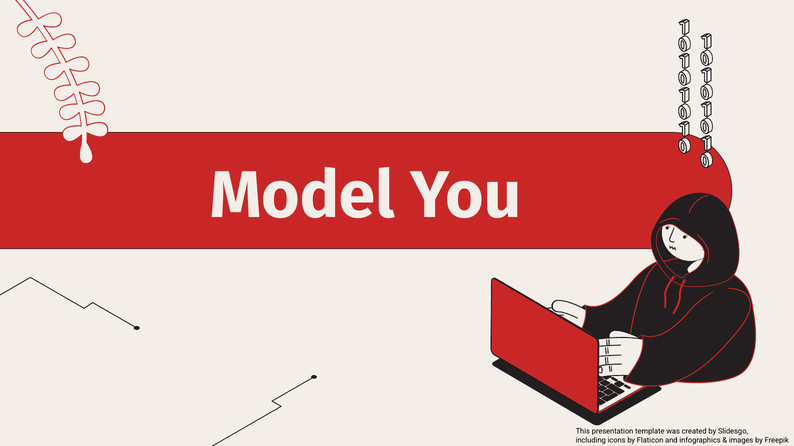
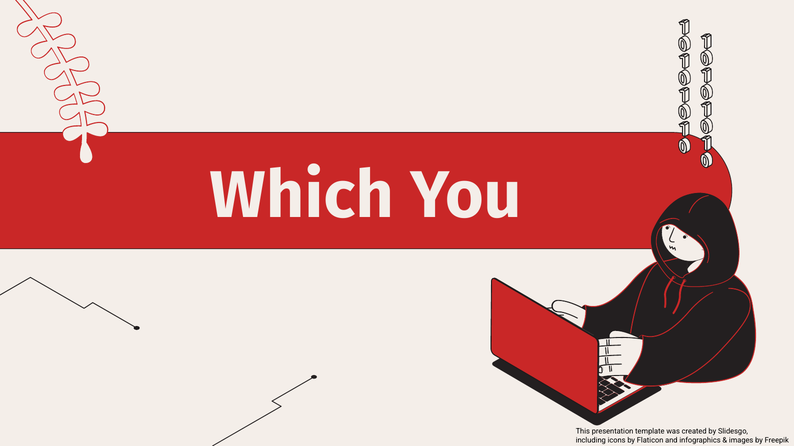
Model: Model -> Which
